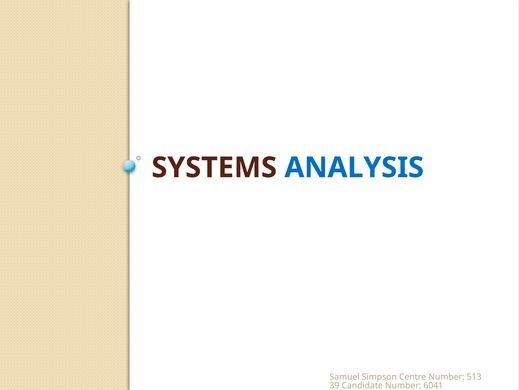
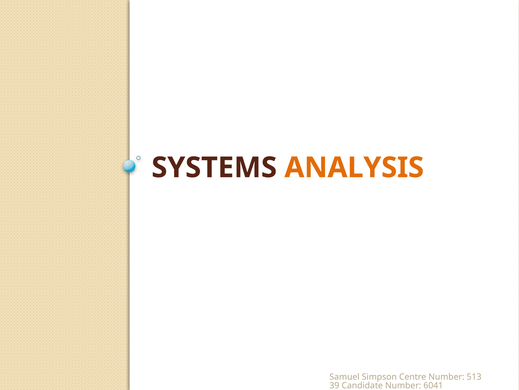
ANALYSIS colour: blue -> orange
